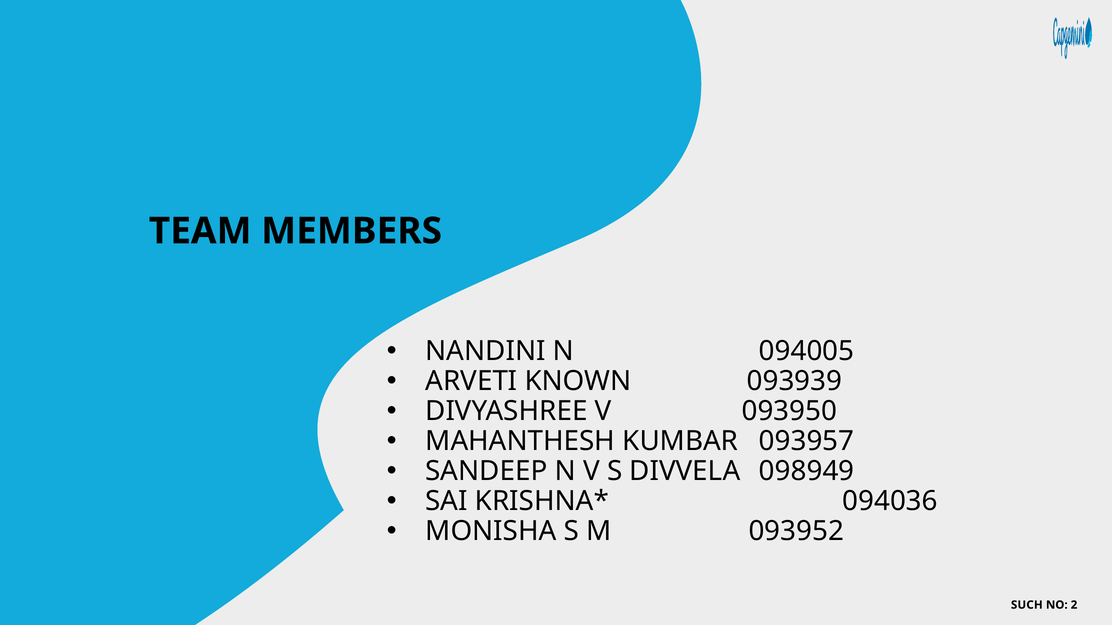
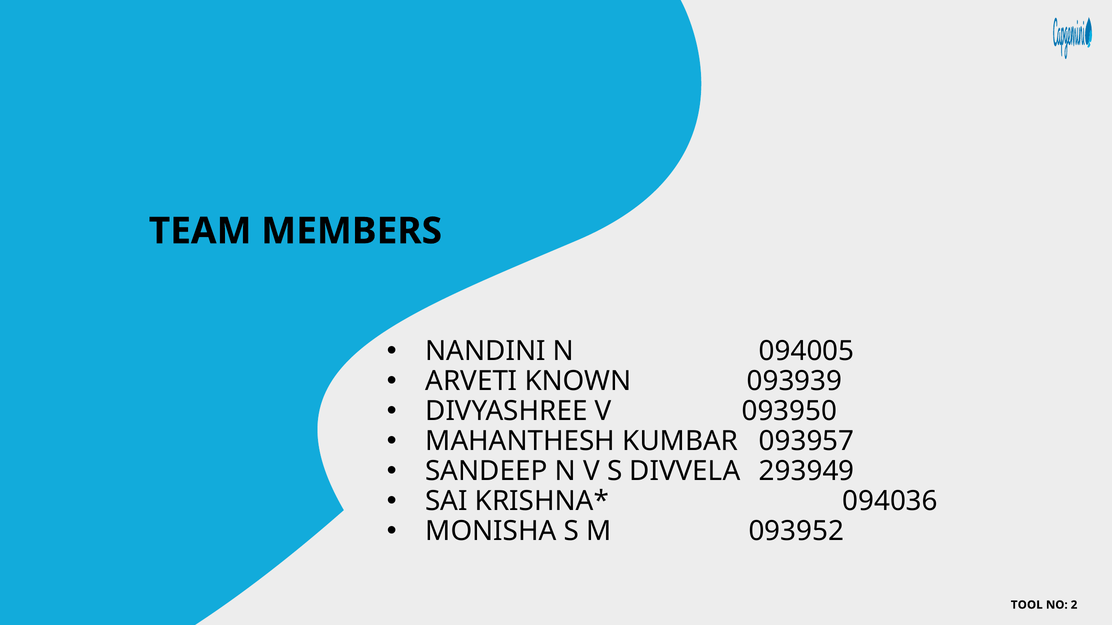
098949: 098949 -> 293949
SUCH: SUCH -> TOOL
